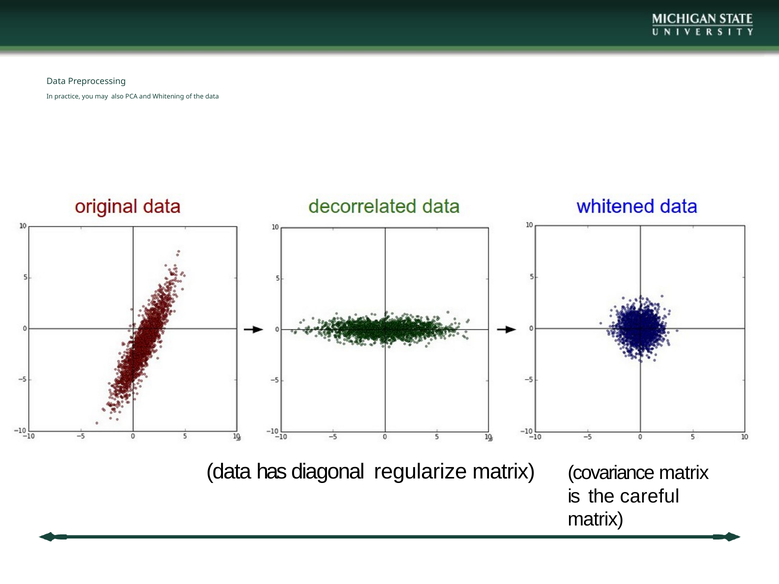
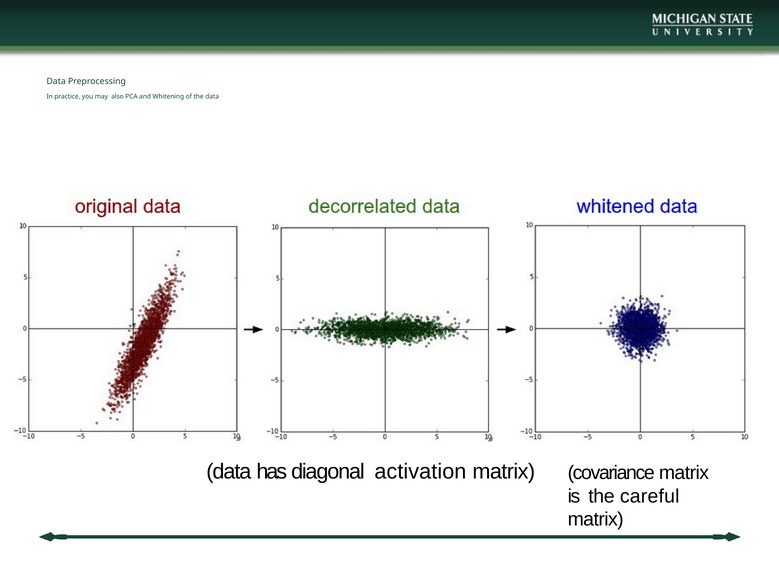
regularize: regularize -> activation
